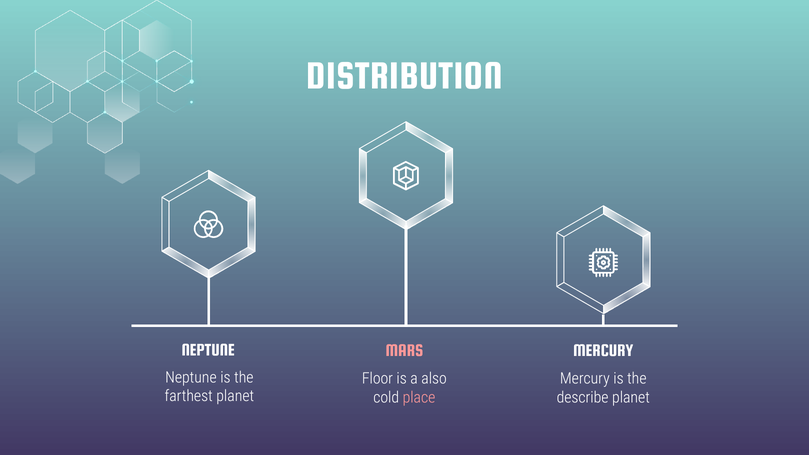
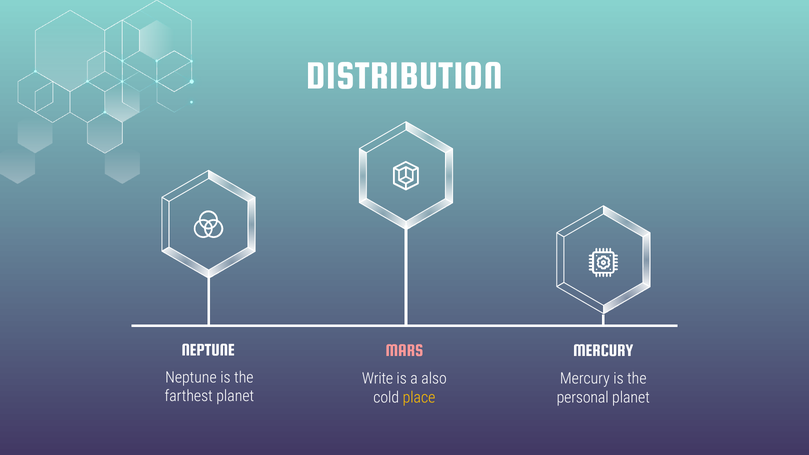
Floor: Floor -> Write
describe: describe -> personal
place colour: pink -> yellow
